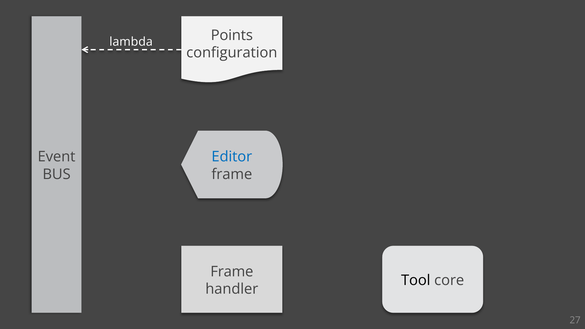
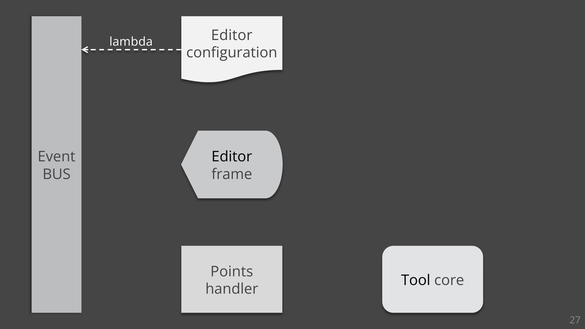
Points at (232, 35): Points -> Editor
Editor at (232, 157) colour: blue -> black
Frame at (232, 272): Frame -> Points
